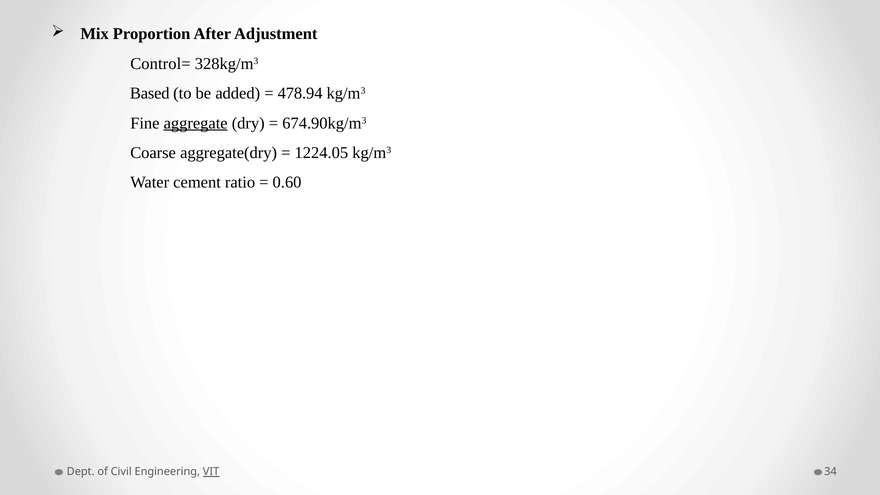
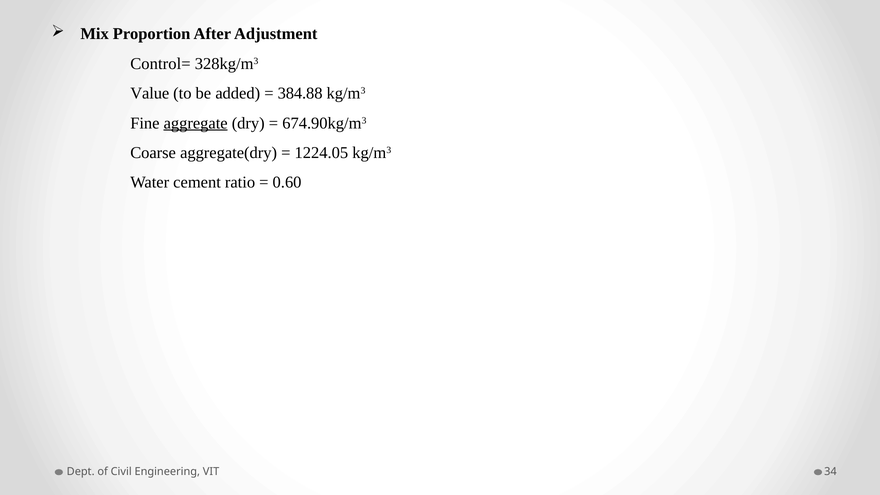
Based: Based -> Value
478.94: 478.94 -> 384.88
VIT underline: present -> none
